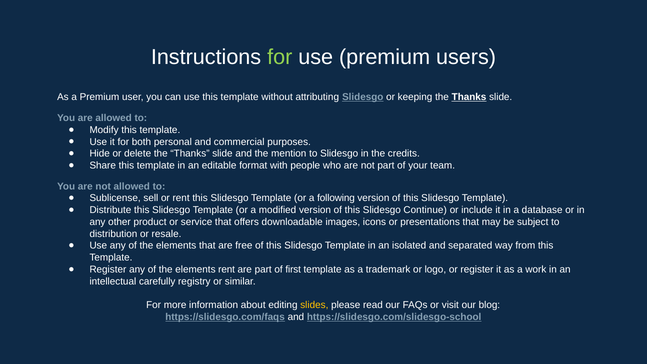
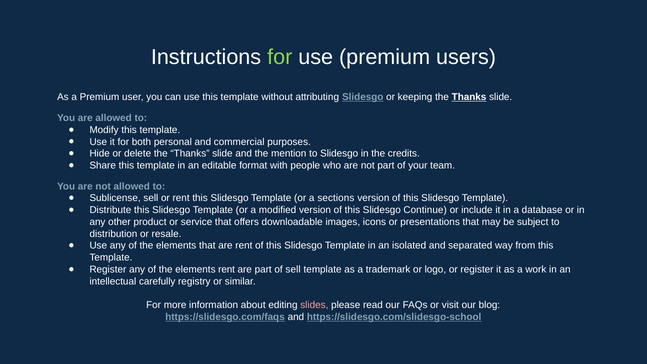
following: following -> sections
are free: free -> rent
of first: first -> sell
slides colour: yellow -> pink
